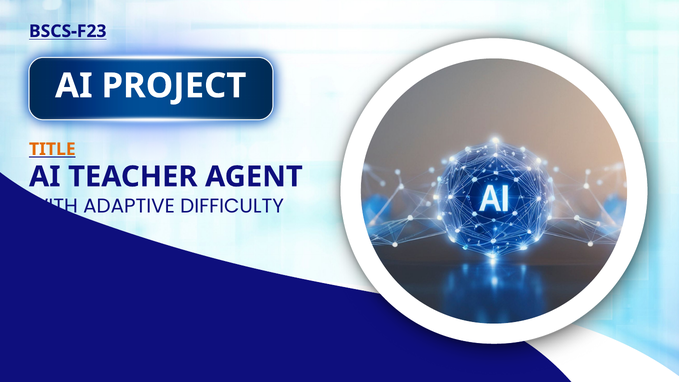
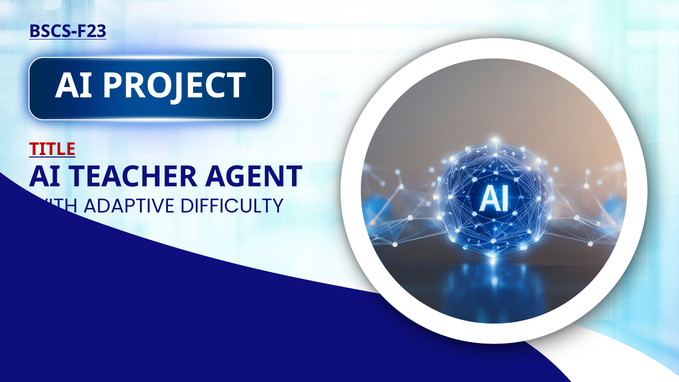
TITLE colour: orange -> red
